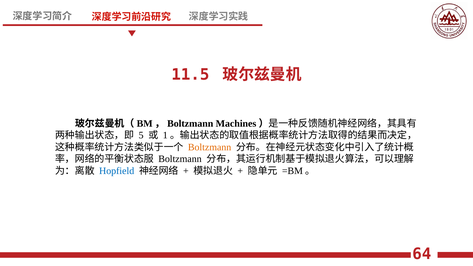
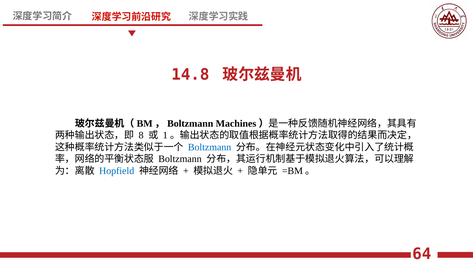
11.5: 11.5 -> 14.8
5: 5 -> 8
Boltzmann at (210, 147) colour: orange -> blue
